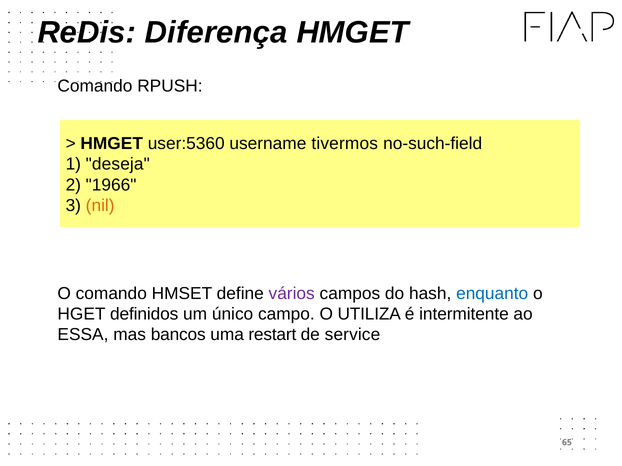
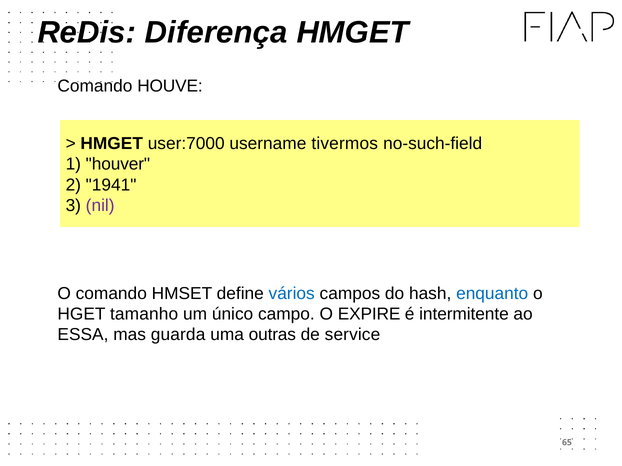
RPUSH: RPUSH -> HOUVE
user:5360: user:5360 -> user:7000
deseja: deseja -> houver
1966: 1966 -> 1941
nil colour: orange -> purple
vários colour: purple -> blue
definidos: definidos -> tamanho
UTILIZA: UTILIZA -> EXPIRE
bancos: bancos -> guarda
restart: restart -> outras
